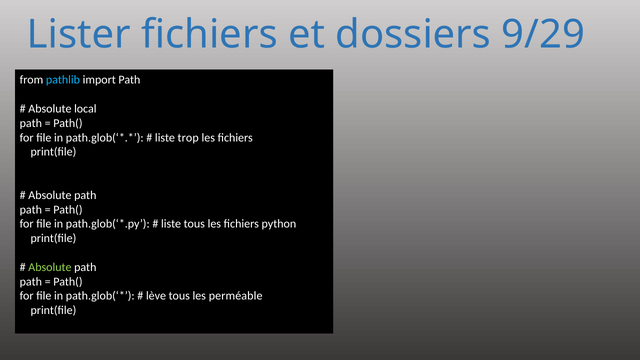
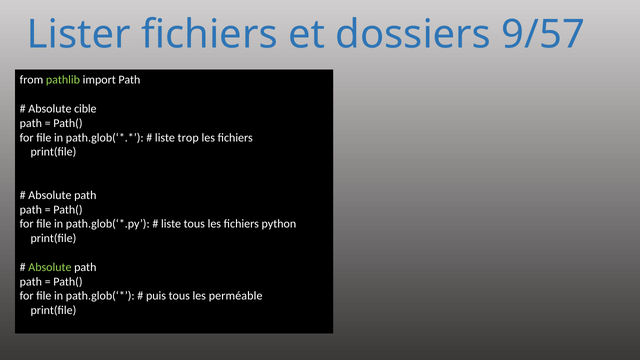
9/29: 9/29 -> 9/57
pathlib colour: light blue -> light green
local: local -> cible
lève: lève -> puis
